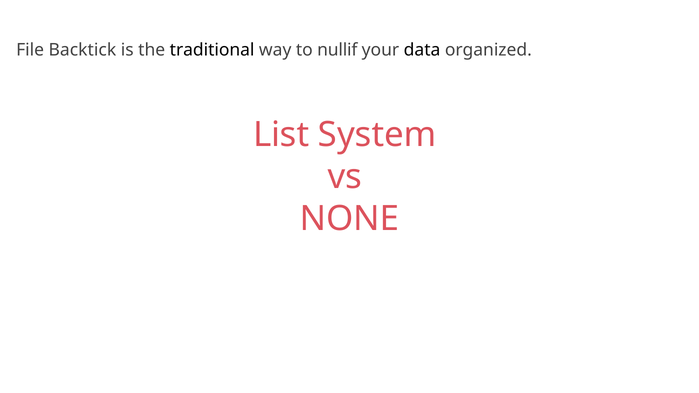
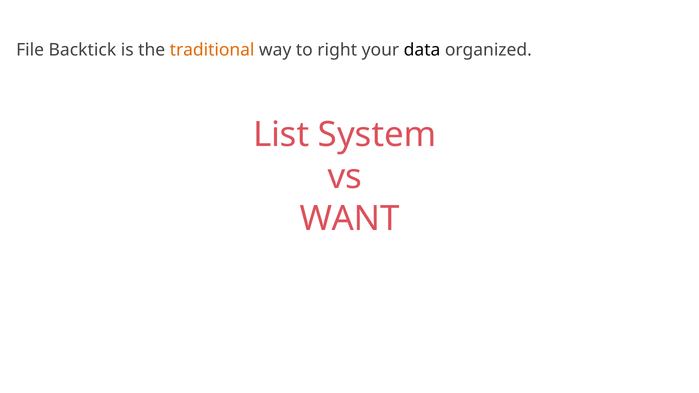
traditional colour: black -> orange
nullif: nullif -> right
NONE: NONE -> WANT
